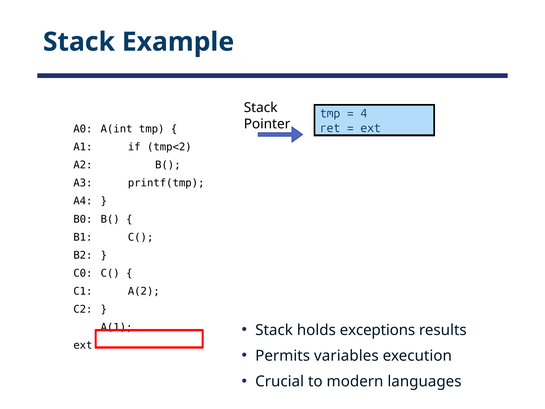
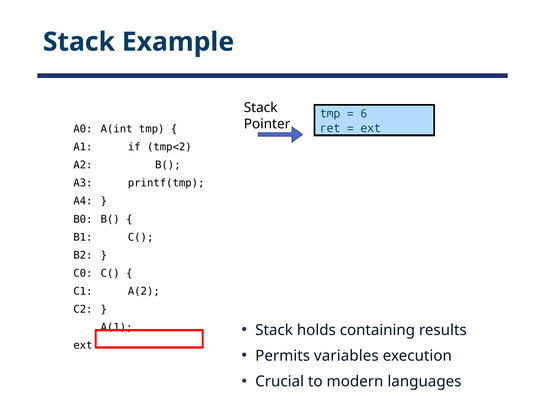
4: 4 -> 6
exceptions: exceptions -> containing
